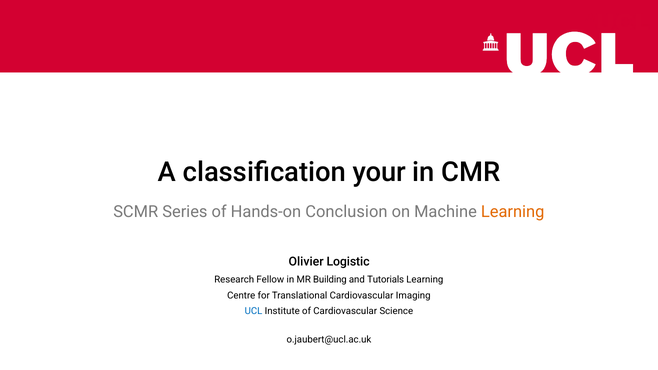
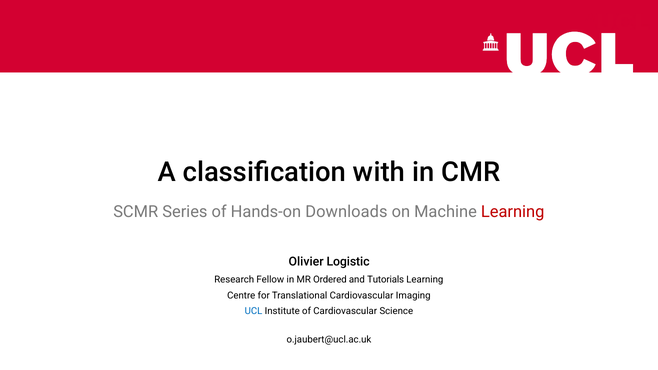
your: your -> with
Conclusion: Conclusion -> Downloads
Learning at (513, 212) colour: orange -> red
Building: Building -> Ordered
